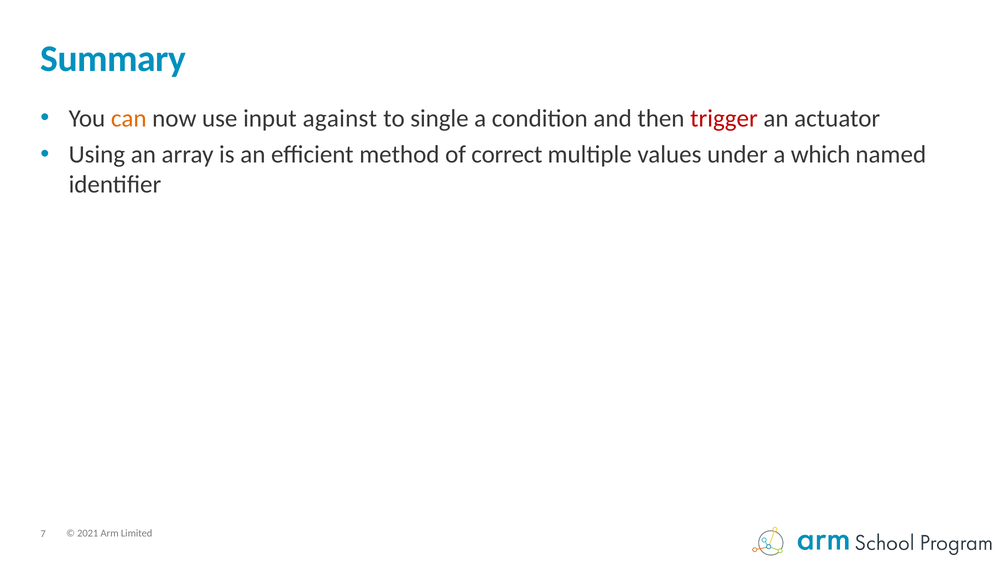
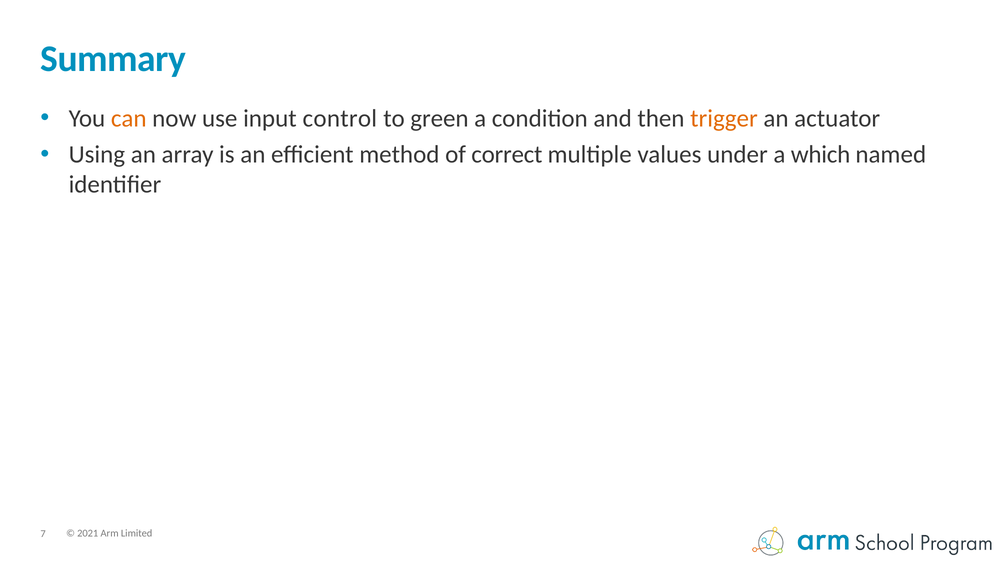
against: against -> control
single: single -> green
trigger colour: red -> orange
